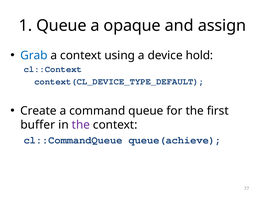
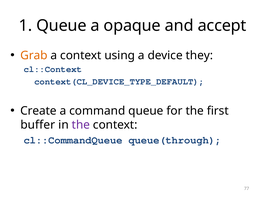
assign: assign -> accept
Grab colour: blue -> orange
hold: hold -> they
queue(achieve: queue(achieve -> queue(through
